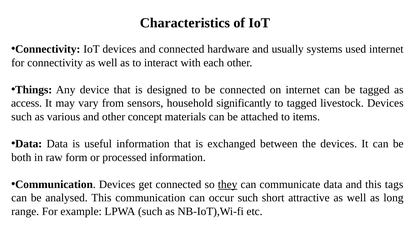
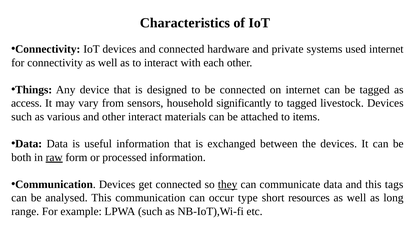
usually: usually -> private
other concept: concept -> interact
raw underline: none -> present
occur such: such -> type
attractive: attractive -> resources
